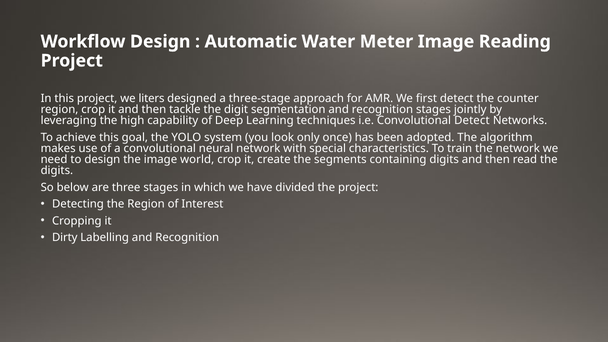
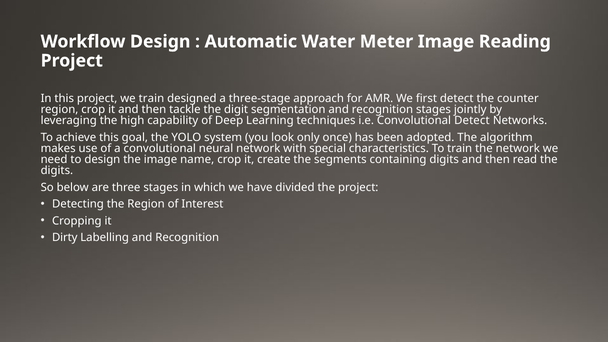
we liters: liters -> train
world: world -> name
